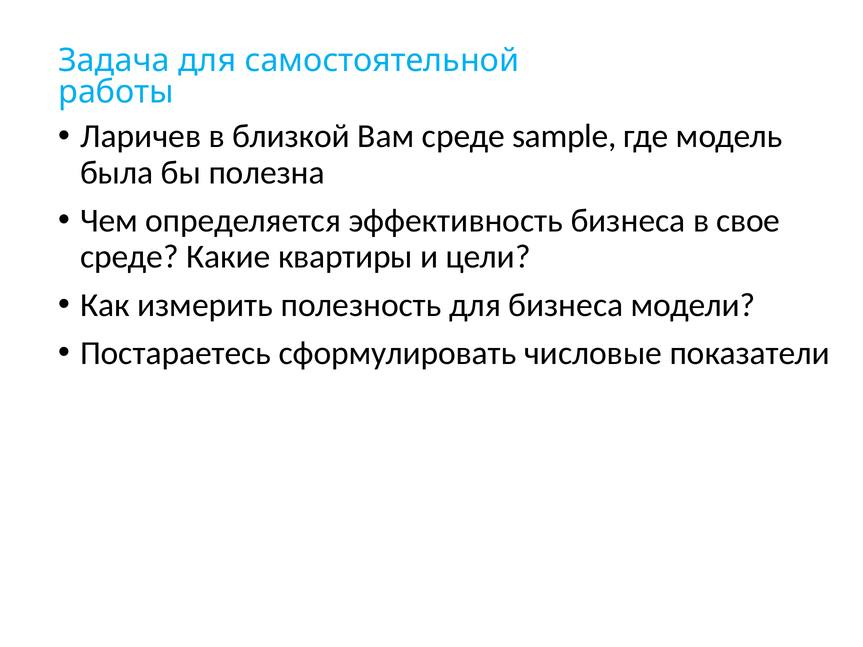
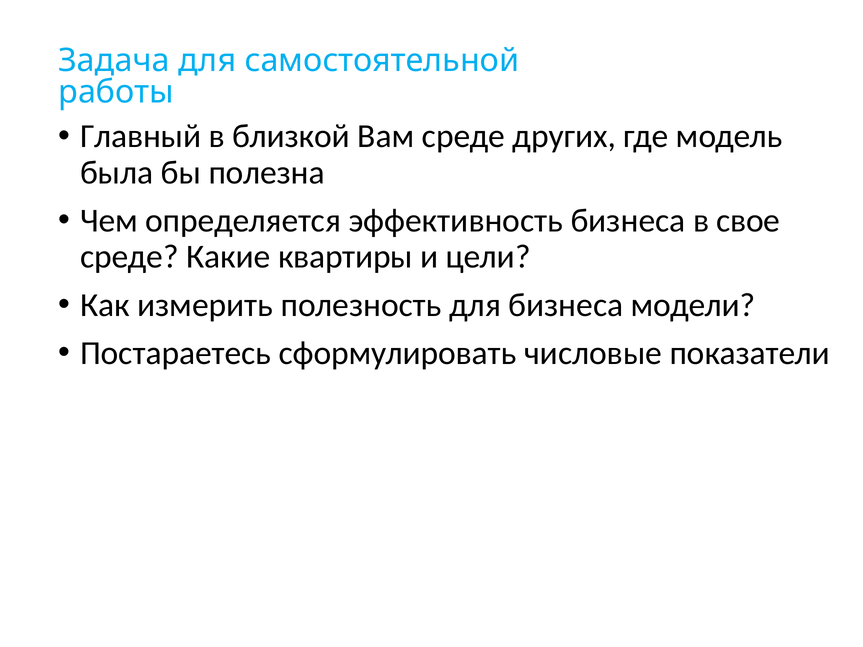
Ларичев: Ларичев -> Главный
sample: sample -> других
